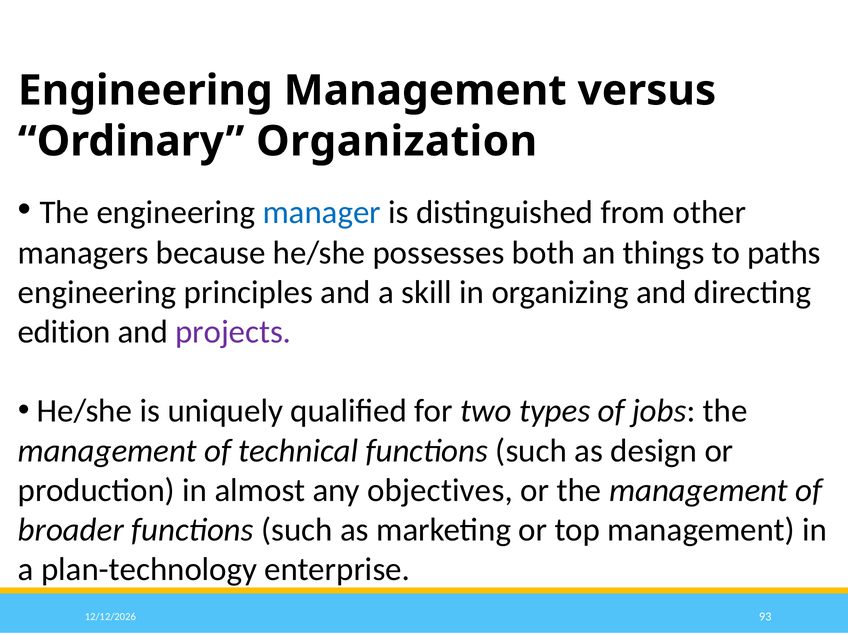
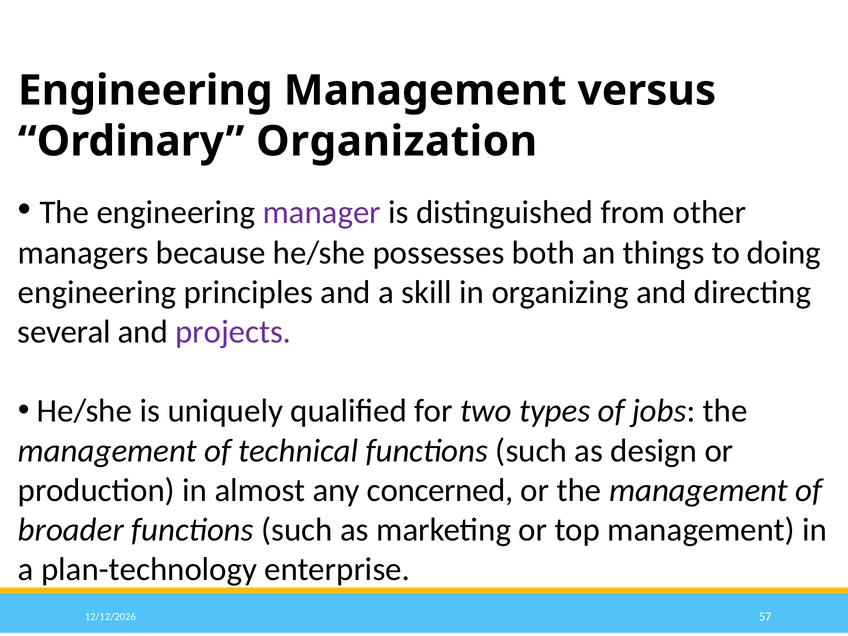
manager colour: blue -> purple
paths: paths -> doing
edition: edition -> several
objectives: objectives -> concerned
93: 93 -> 57
